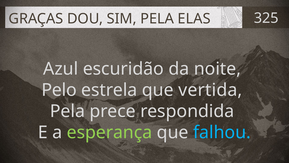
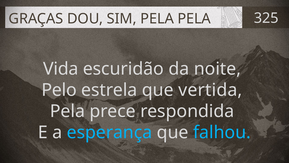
PELA ELAS: ELAS -> PELA
Azul: Azul -> Vida
esperança colour: light green -> light blue
